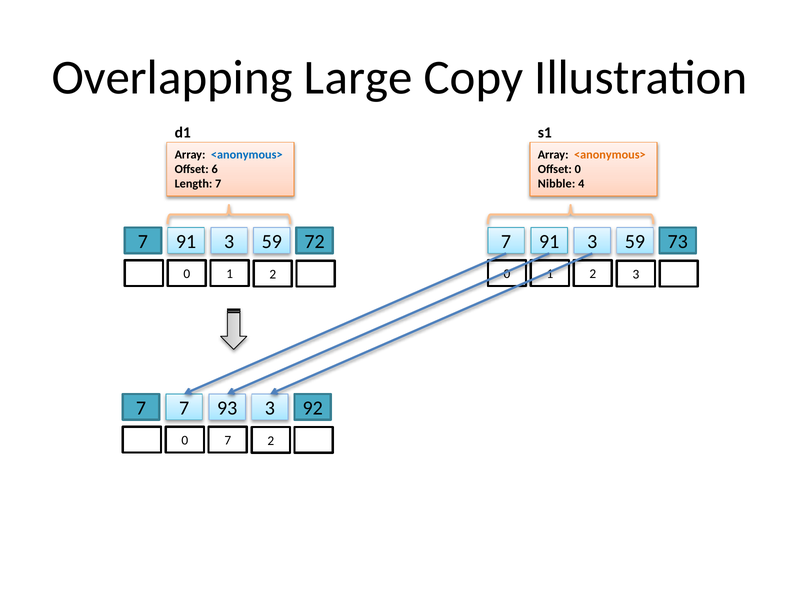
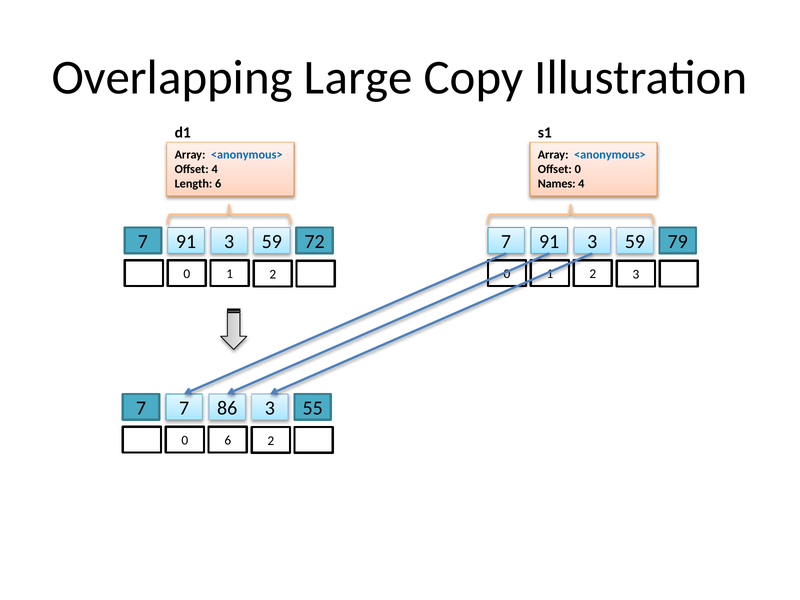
<anonymous> at (610, 155) colour: orange -> blue
Offset 6: 6 -> 4
Length 7: 7 -> 6
Nibble: Nibble -> Names
73: 73 -> 79
93: 93 -> 86
92: 92 -> 55
0 7: 7 -> 6
